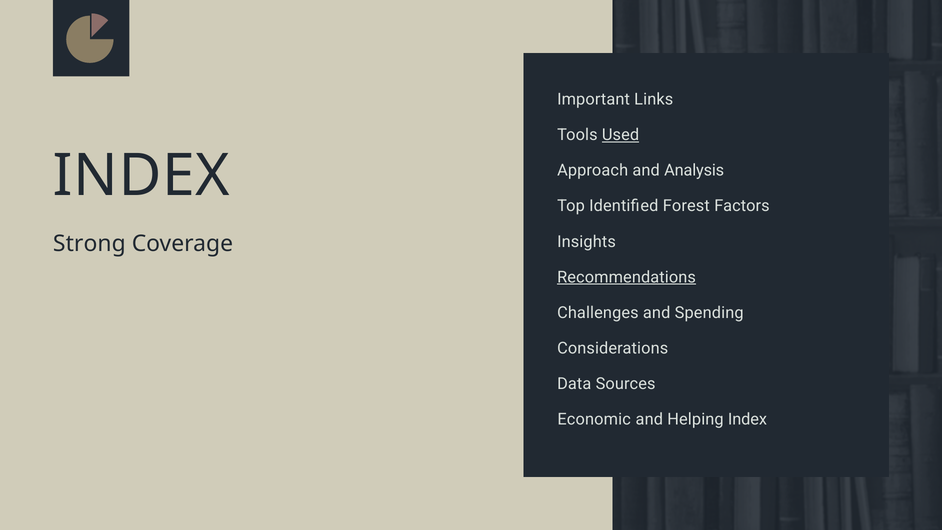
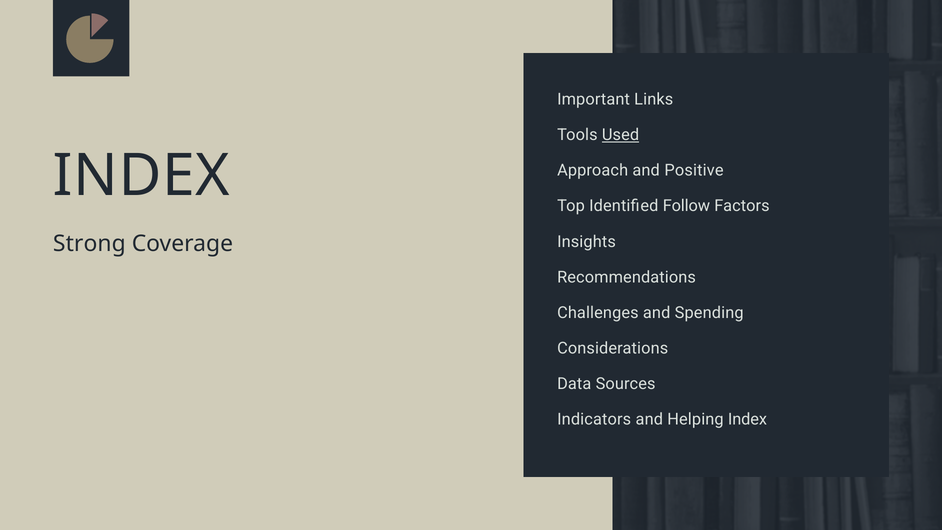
Analysis: Analysis -> Positive
Forest: Forest -> Follow
Recommendations underline: present -> none
Economic: Economic -> Indicators
